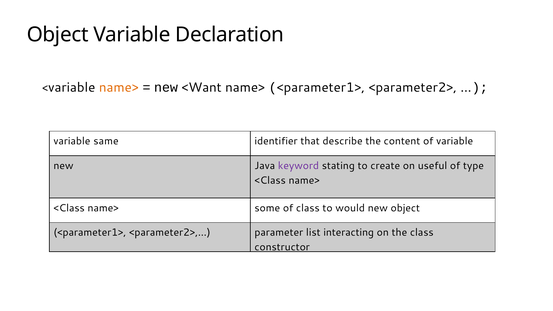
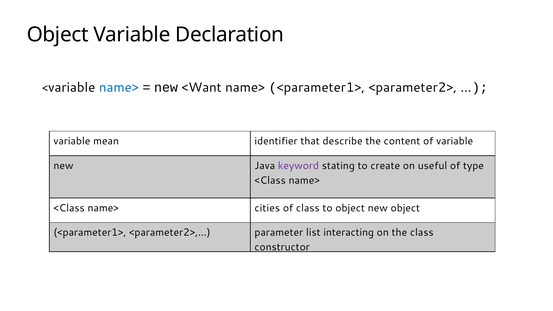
name> at (119, 88) colour: orange -> blue
same: same -> mean
some: some -> cities
to would: would -> object
